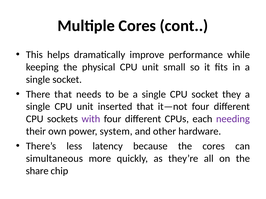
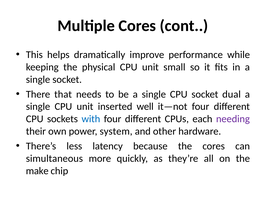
they: they -> dual
inserted that: that -> well
with colour: purple -> blue
share: share -> make
